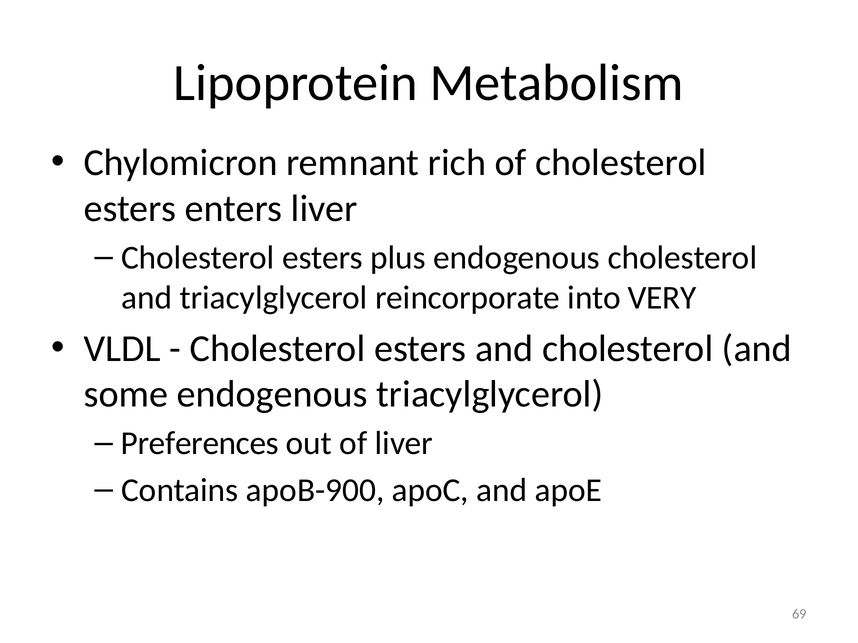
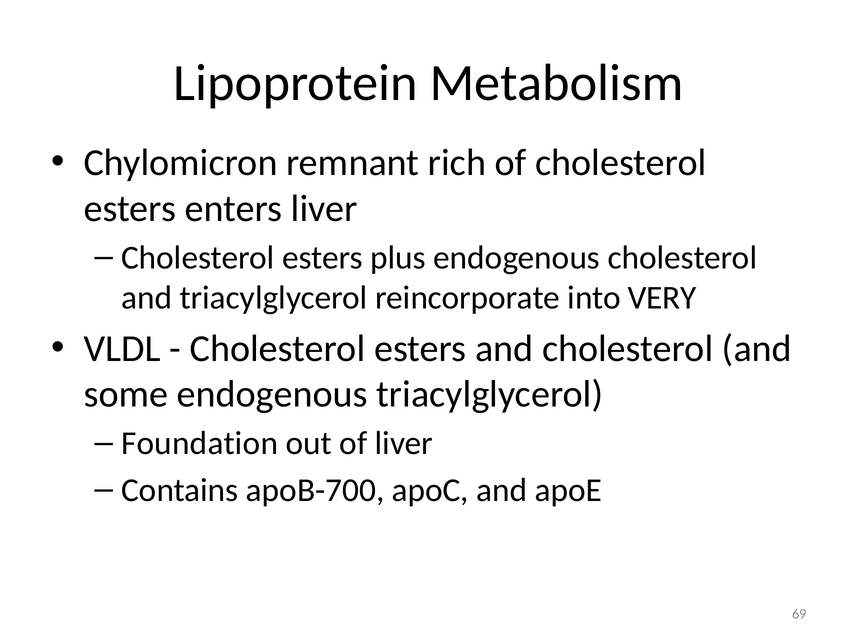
Preferences: Preferences -> Foundation
apoB-900: apoB-900 -> apoB-700
